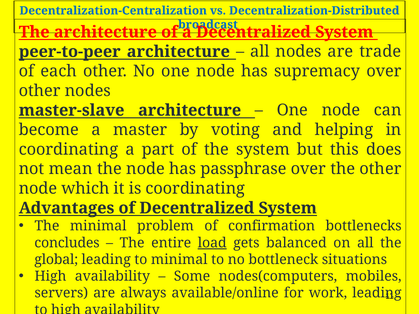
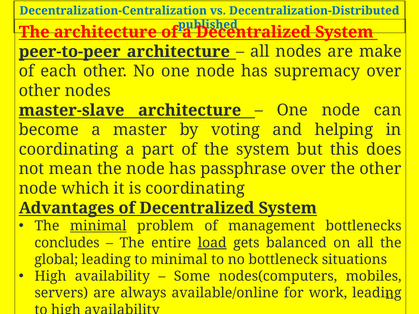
broadcast: broadcast -> published
trade: trade -> make
minimal at (98, 226) underline: none -> present
confirmation: confirmation -> management
